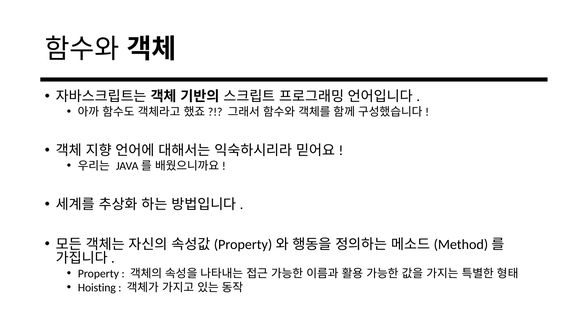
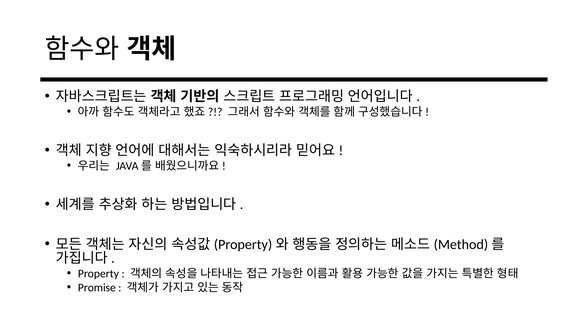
Hoisting: Hoisting -> Promise
